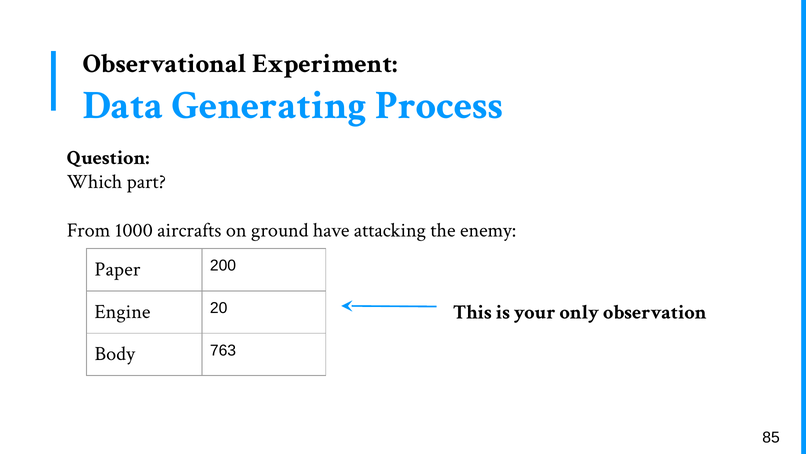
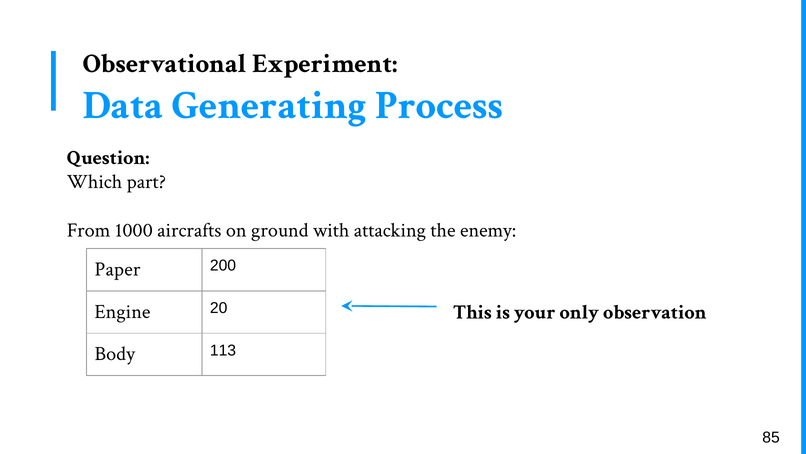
have: have -> with
763: 763 -> 113
